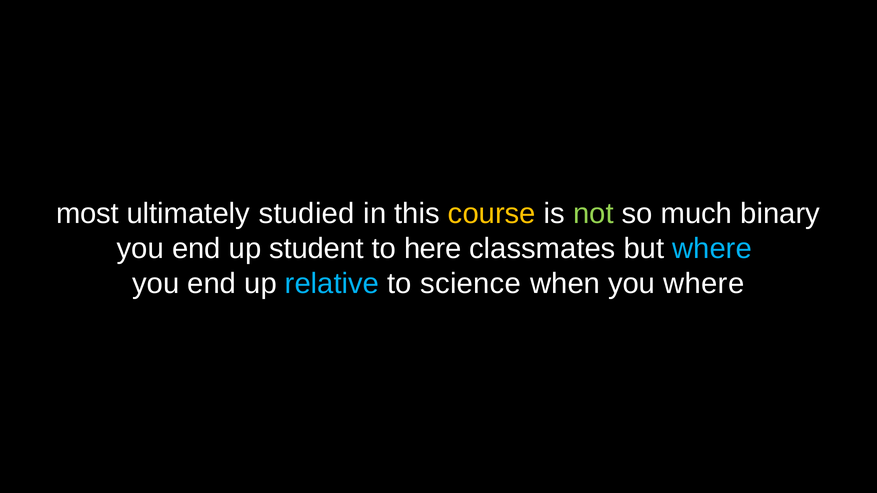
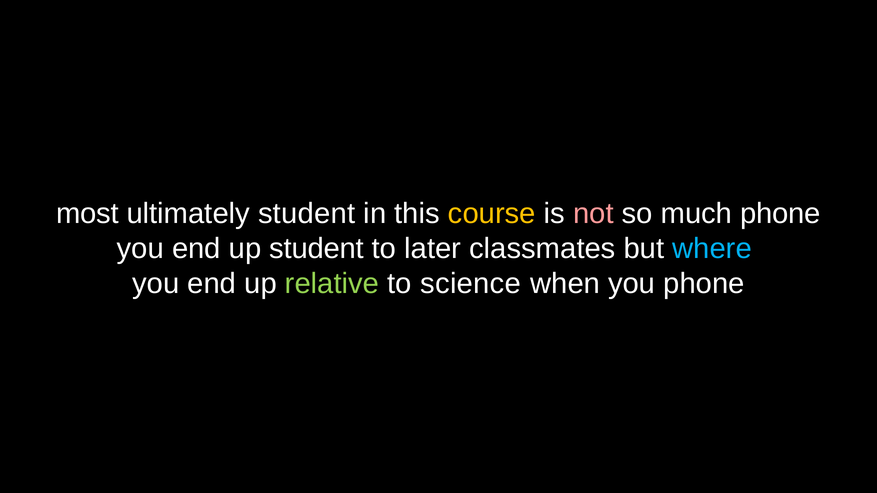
ultimately studied: studied -> student
not colour: light green -> pink
much binary: binary -> phone
here: here -> later
relative colour: light blue -> light green
you where: where -> phone
